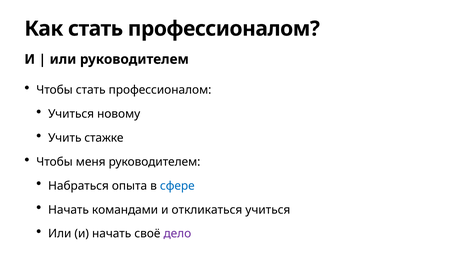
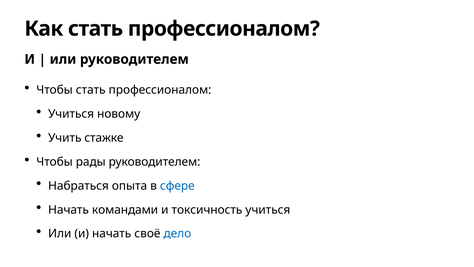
меня: меня -> рады
откликаться: откликаться -> токсичность
дело colour: purple -> blue
